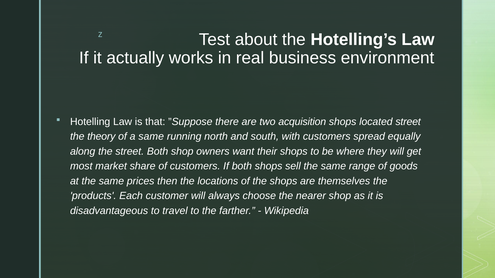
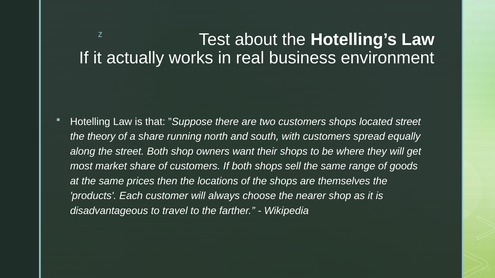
two acquisition: acquisition -> customers
a same: same -> share
